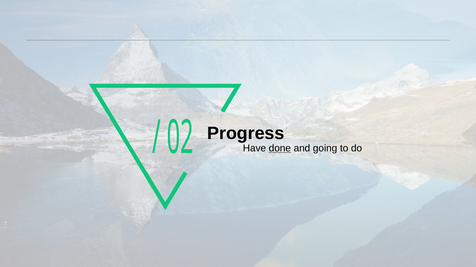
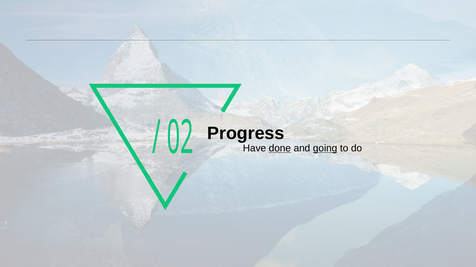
going underline: none -> present
